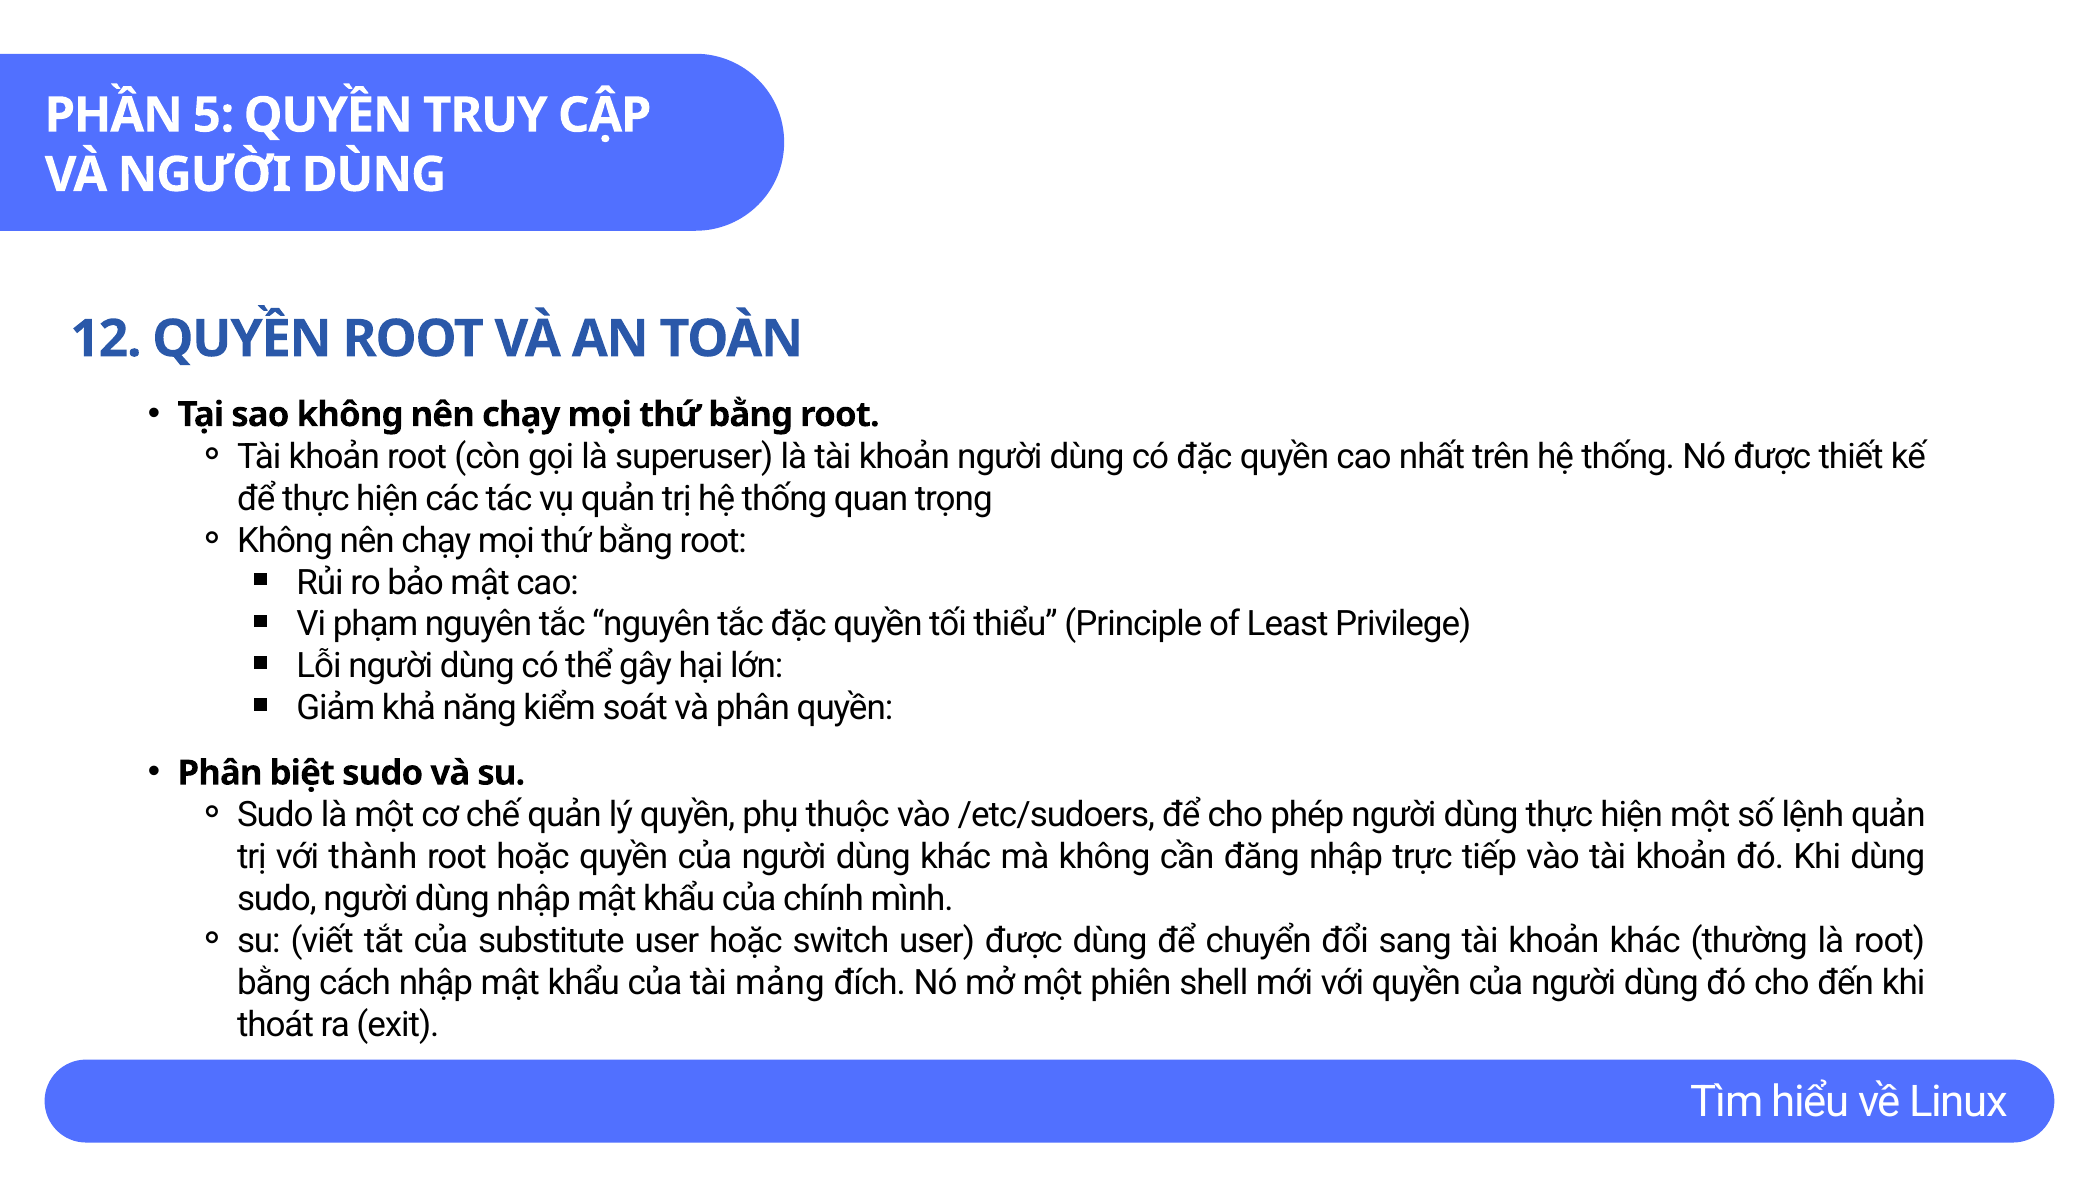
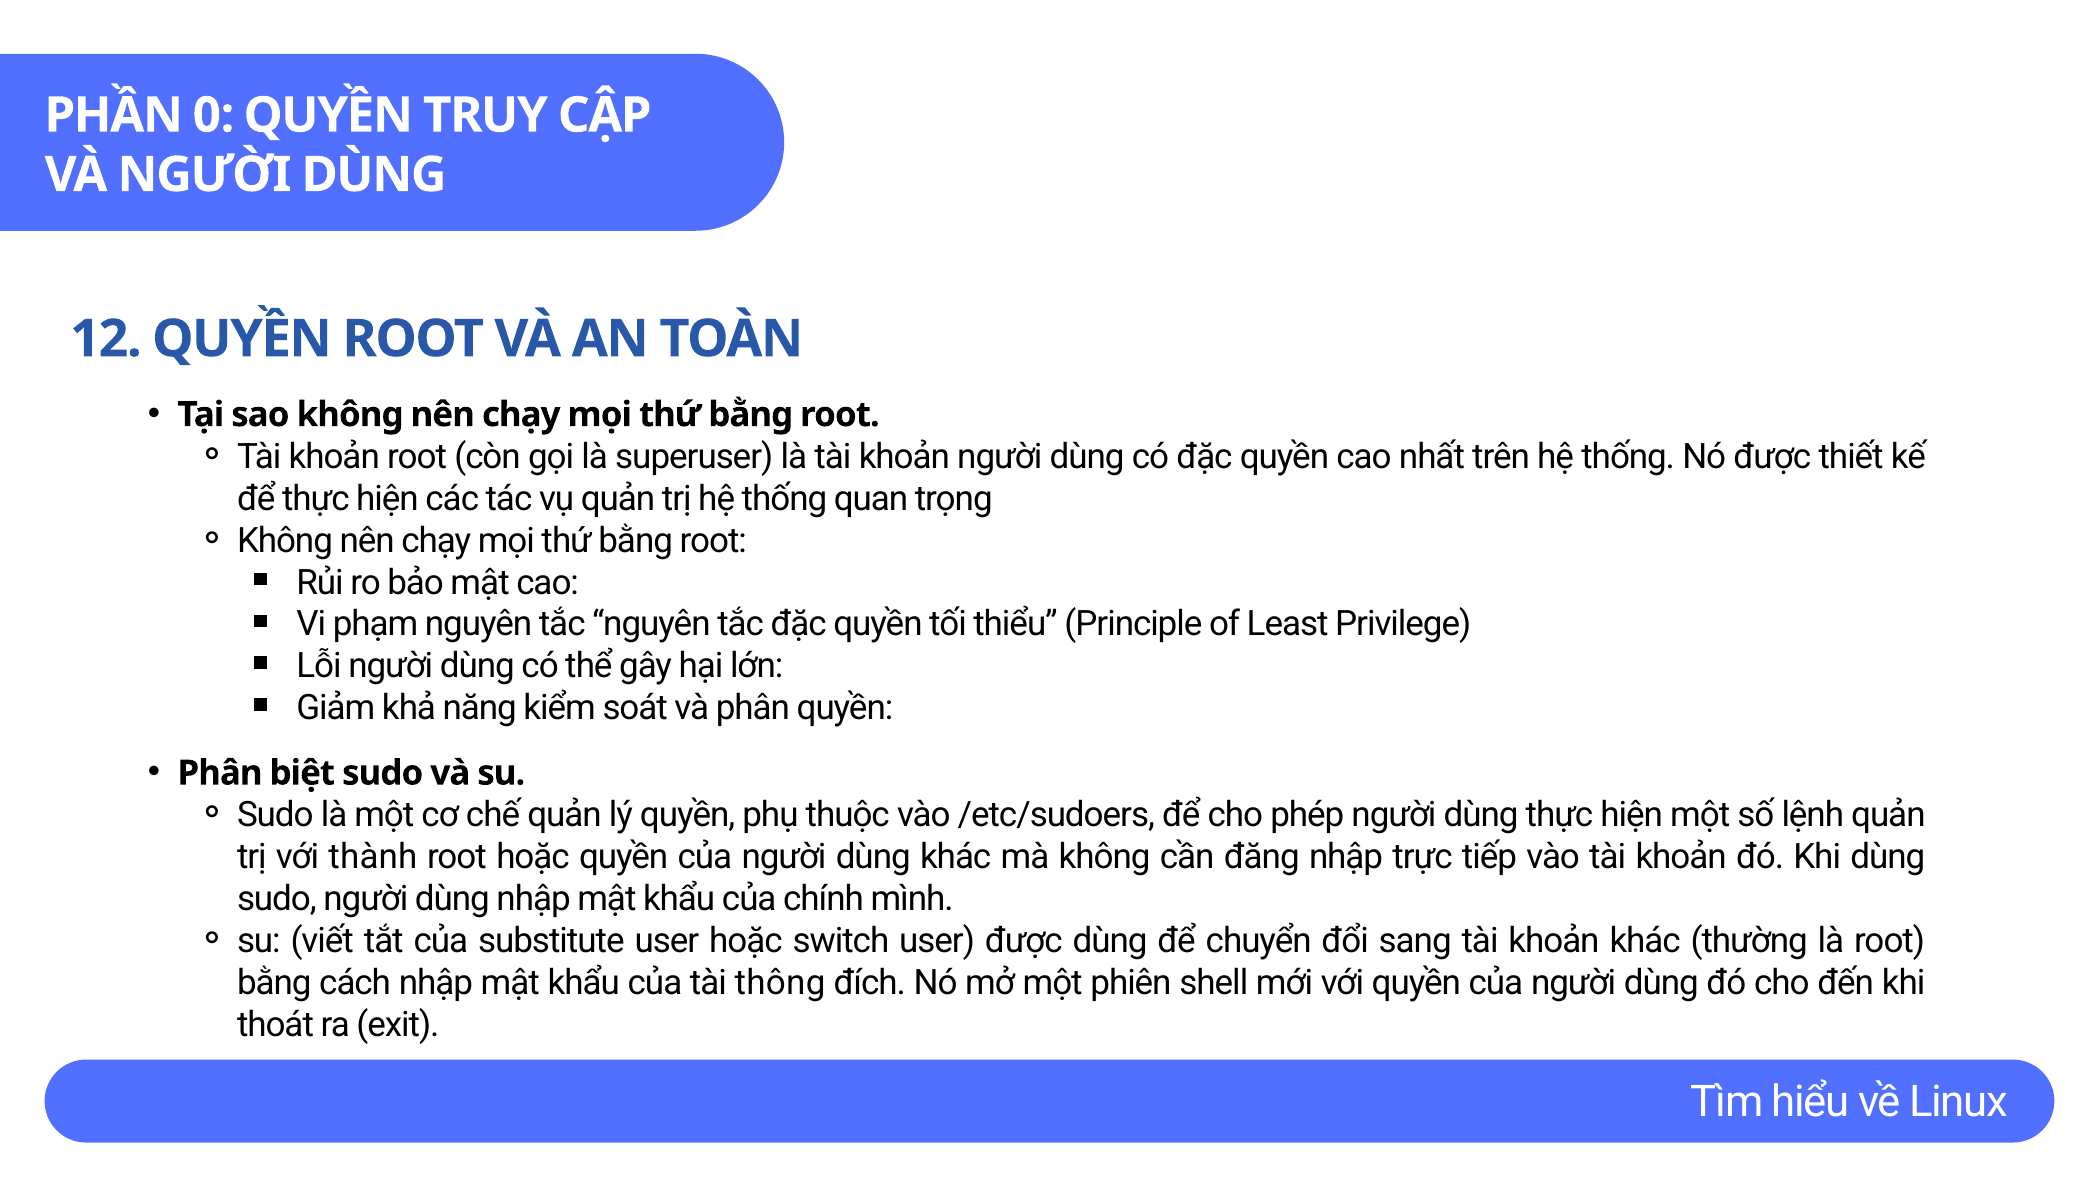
5: 5 -> 0
mảng: mảng -> thông
